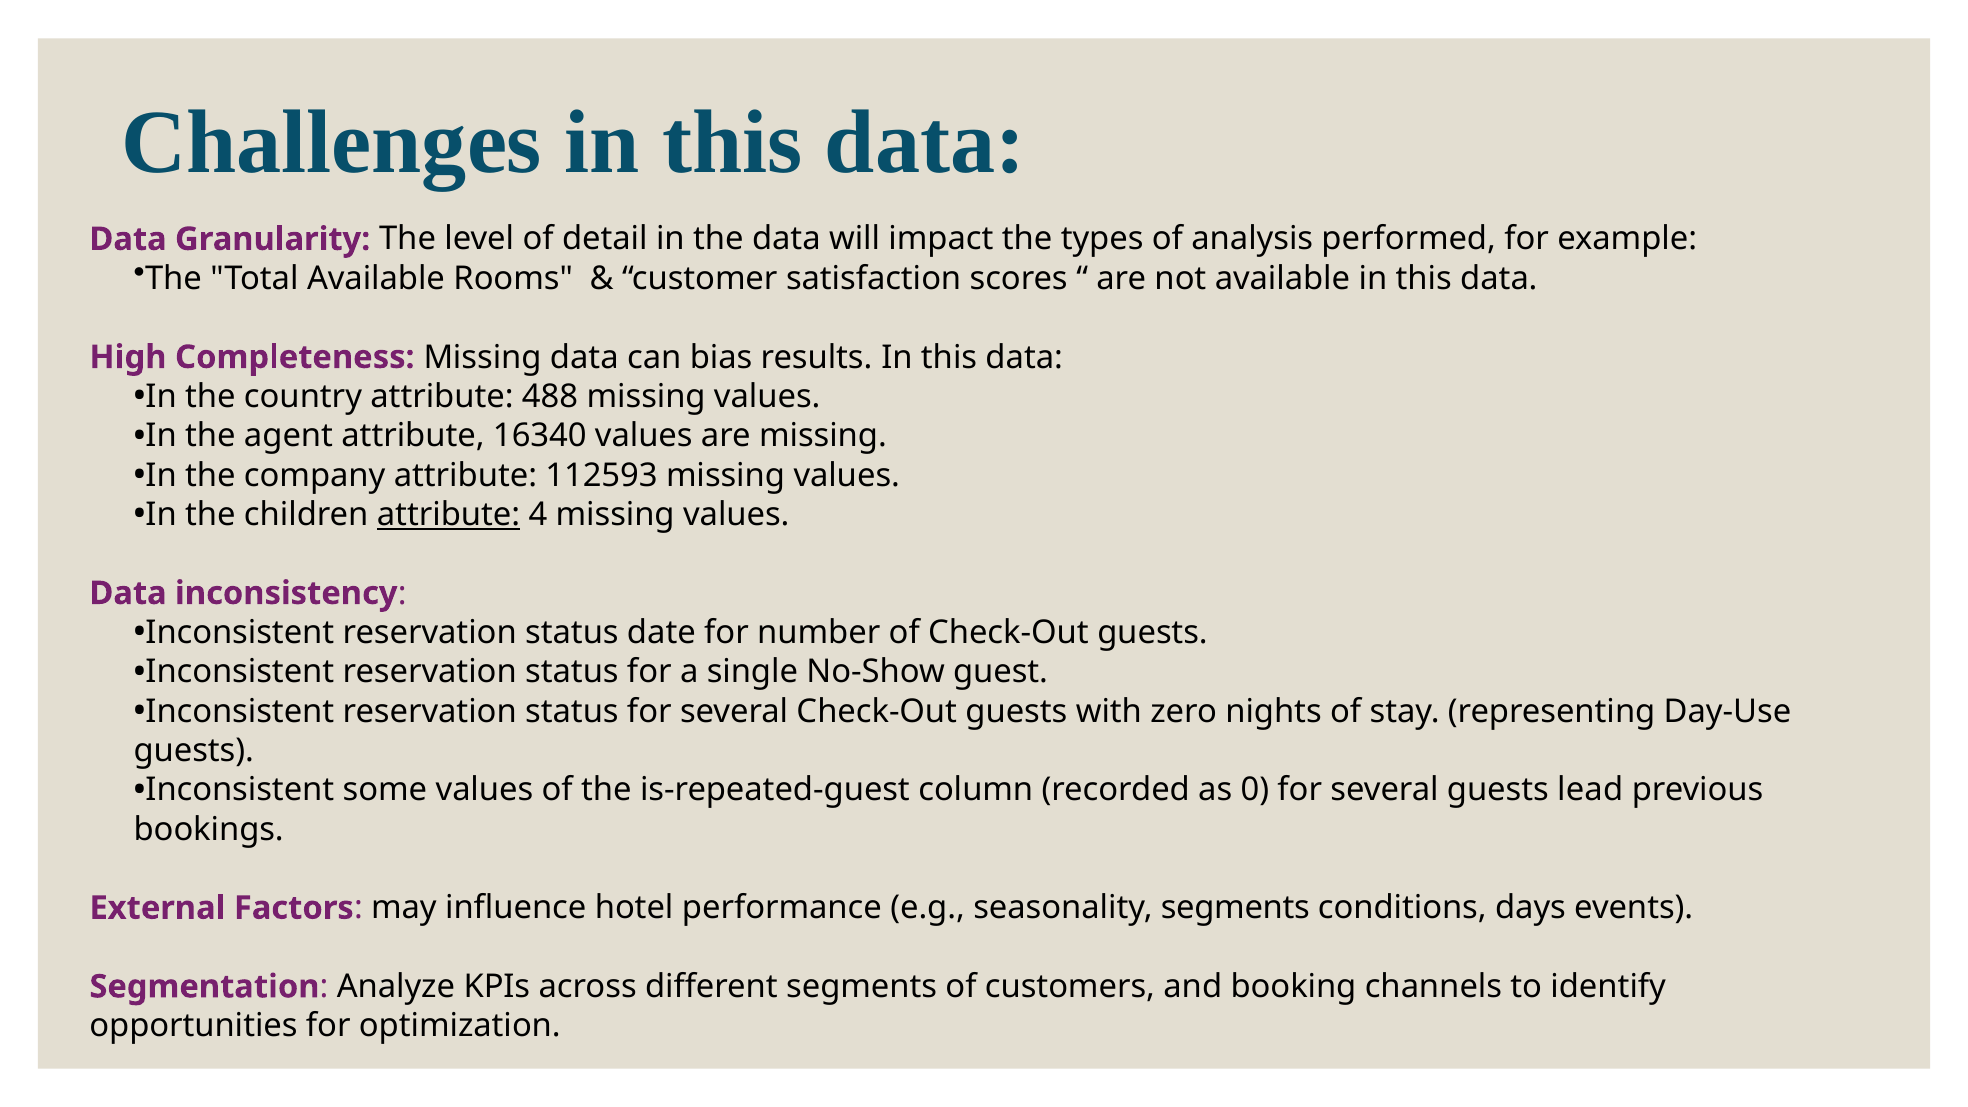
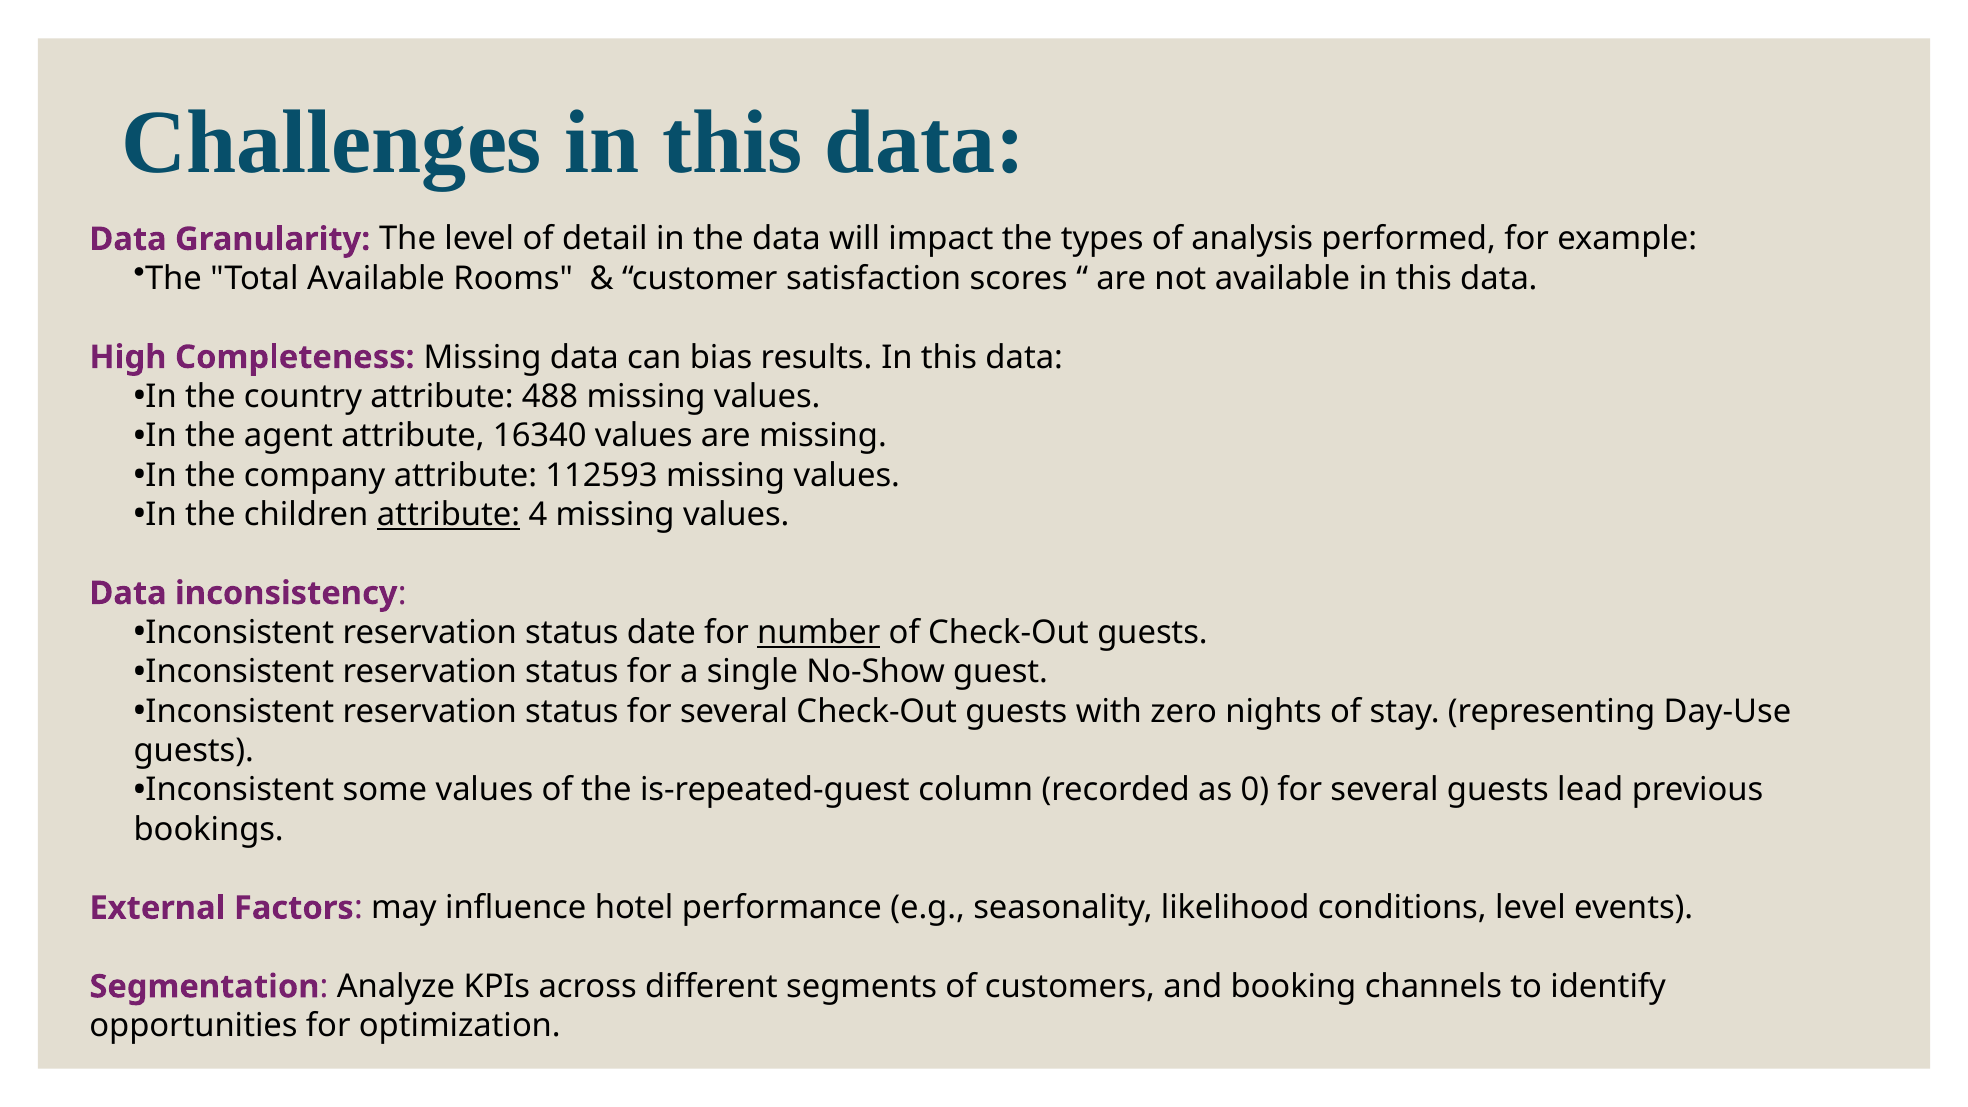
number underline: none -> present
seasonality segments: segments -> likelihood
conditions days: days -> level
